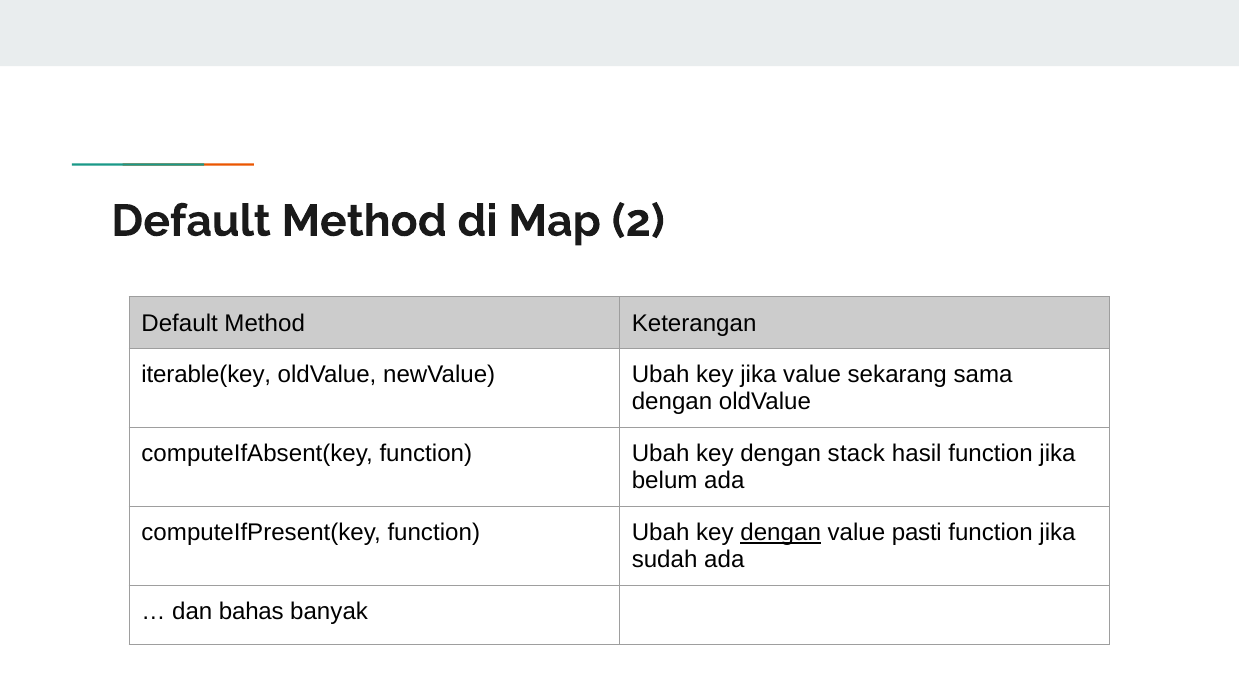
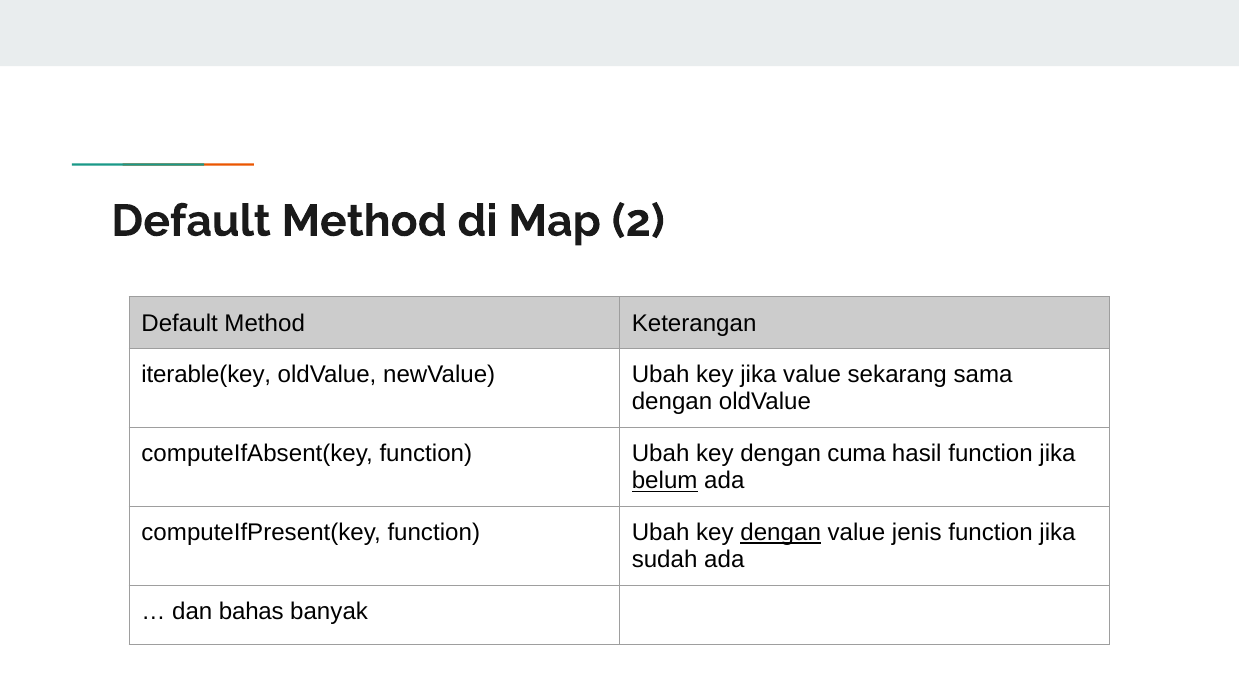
stack: stack -> cuma
belum underline: none -> present
pasti: pasti -> jenis
